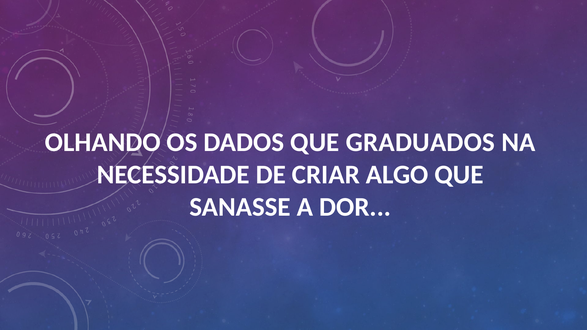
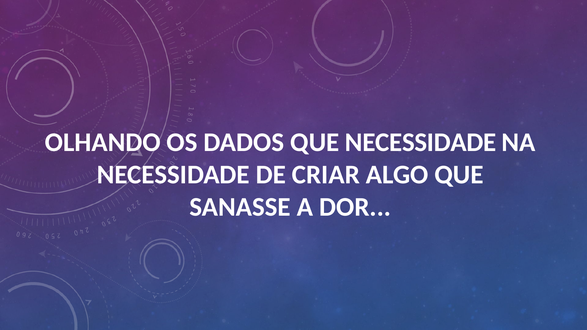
QUE GRADUADOS: GRADUADOS -> NECESSIDADE
